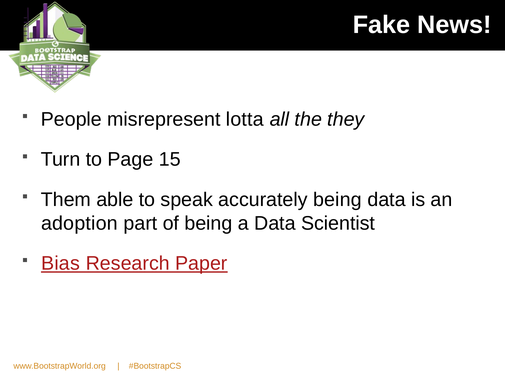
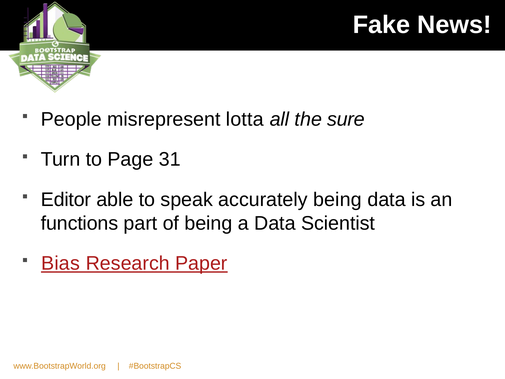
they: they -> sure
15: 15 -> 31
Them: Them -> Editor
adoption: adoption -> functions
